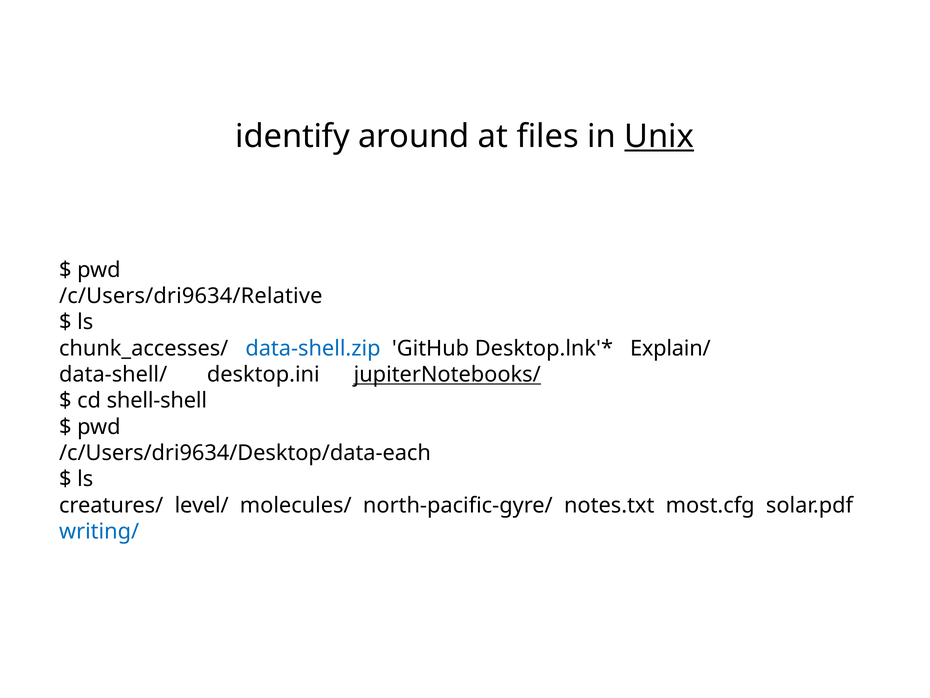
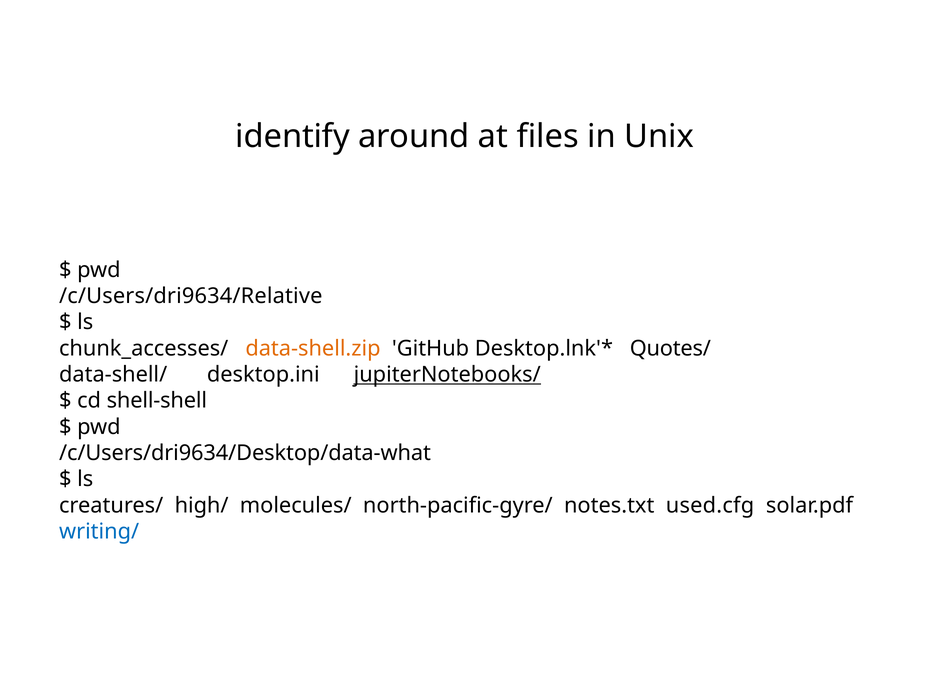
Unix underline: present -> none
data-shell.zip colour: blue -> orange
Explain/: Explain/ -> Quotes/
/c/Users/dri9634/Desktop/data-each: /c/Users/dri9634/Desktop/data-each -> /c/Users/dri9634/Desktop/data-what
level/: level/ -> high/
most.cfg: most.cfg -> used.cfg
